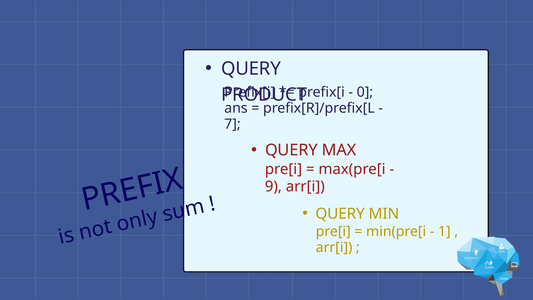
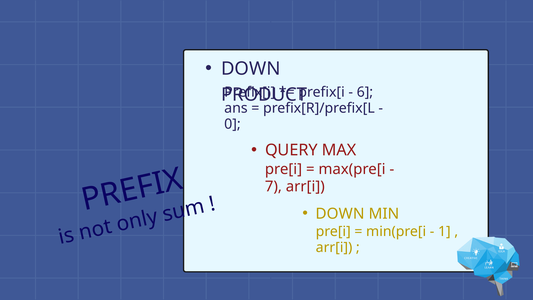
QUERY at (251, 69): QUERY -> DOWN
0: 0 -> 6
7: 7 -> 0
9: 9 -> 7
QUERY at (340, 214): QUERY -> DOWN
